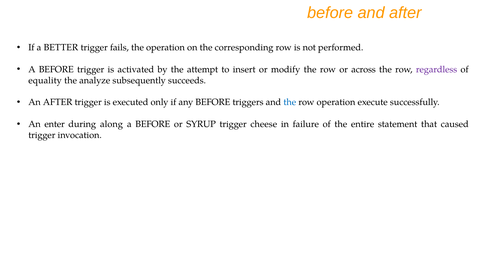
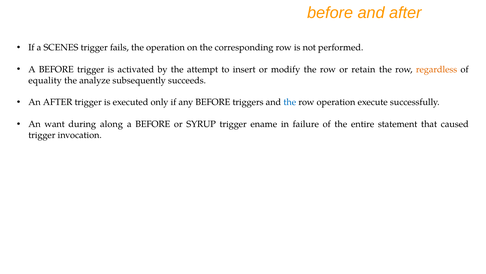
BETTER: BETTER -> SCENES
across: across -> retain
regardless colour: purple -> orange
enter: enter -> want
cheese: cheese -> ename
